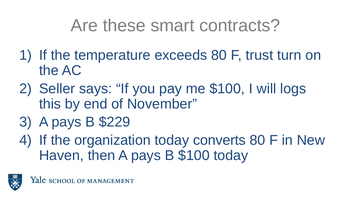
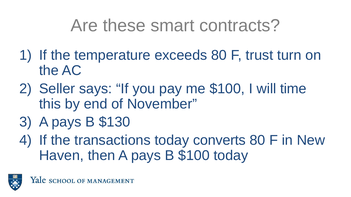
logs: logs -> time
$229: $229 -> $130
organization: organization -> transactions
